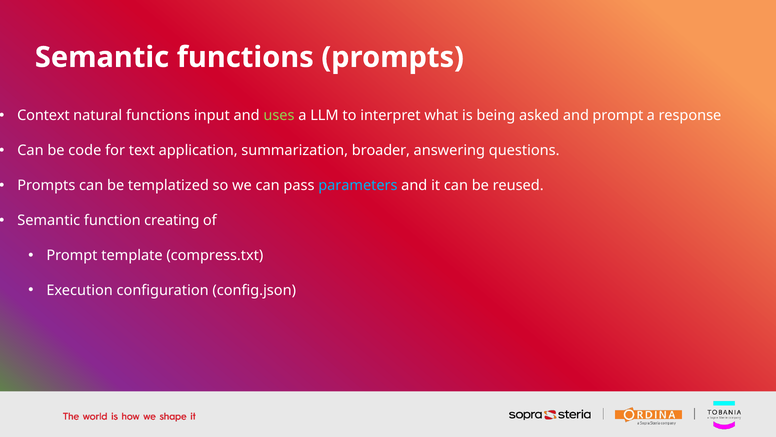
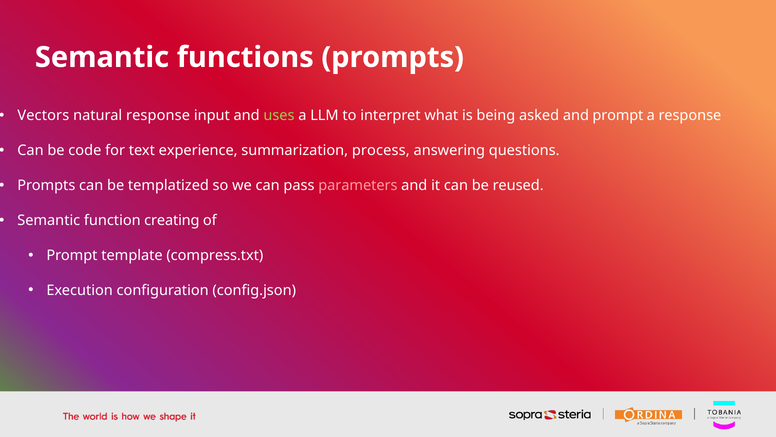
Context: Context -> Vectors
natural functions: functions -> response
application: application -> experience
broader: broader -> process
parameters colour: light blue -> pink
